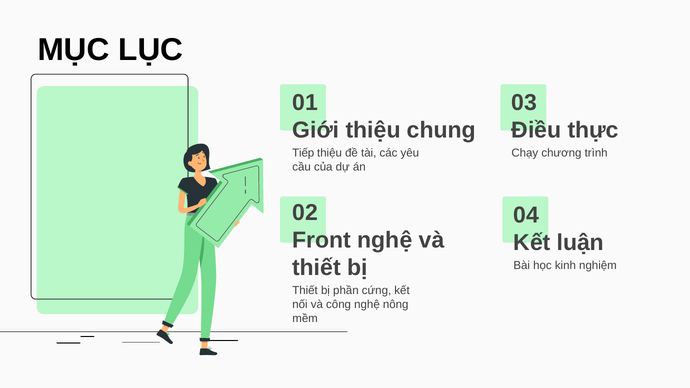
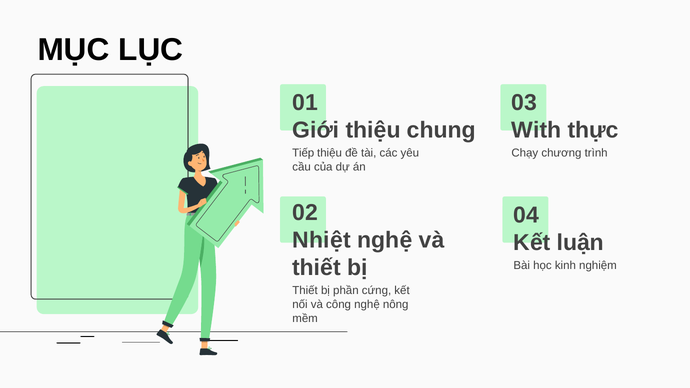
Điều: Điều -> With
Front: Front -> Nhiệt
